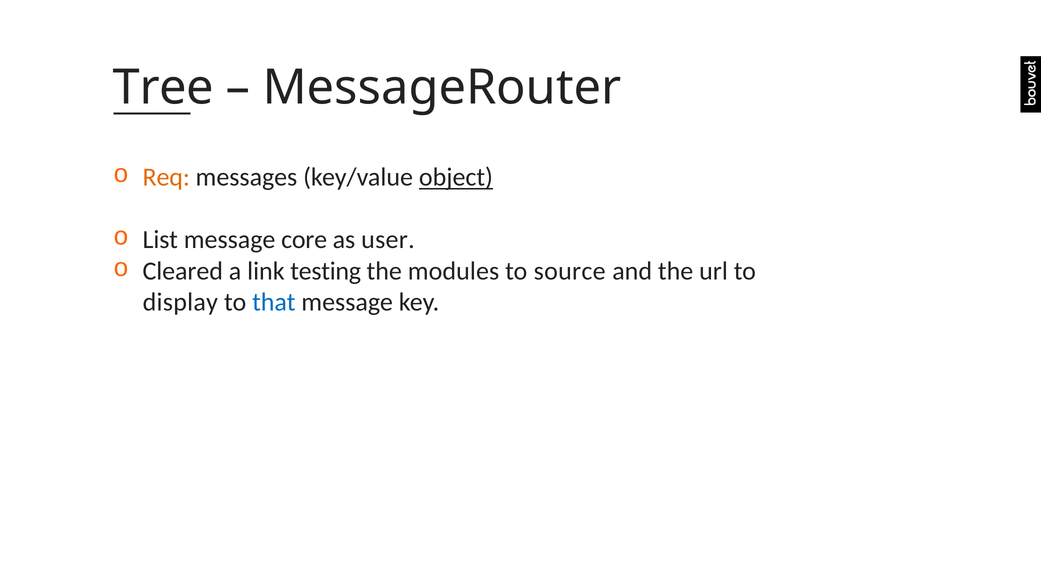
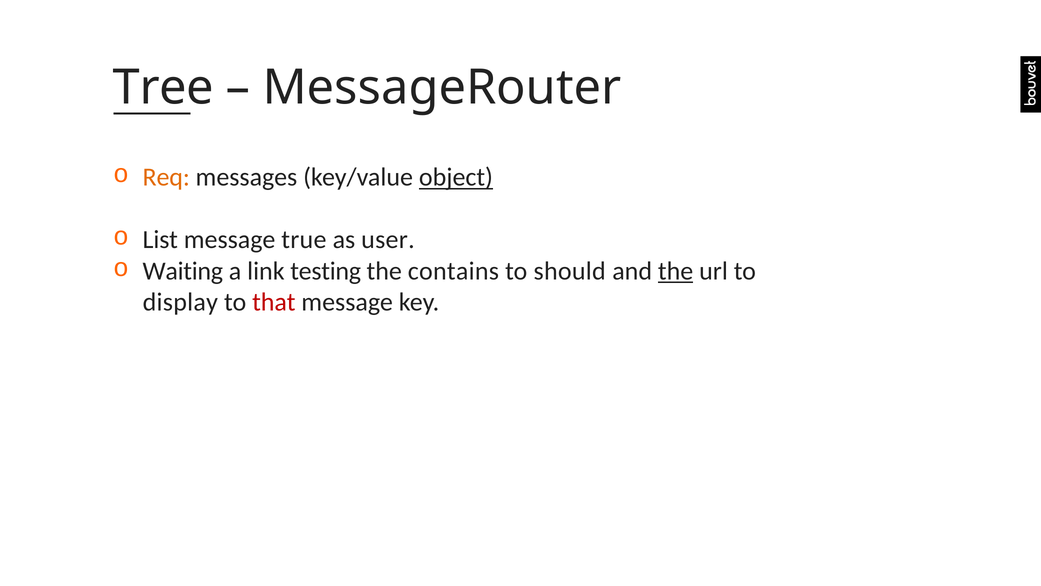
core: core -> true
Cleared: Cleared -> Waiting
modules: modules -> contains
source: source -> should
the at (676, 271) underline: none -> present
that colour: blue -> red
